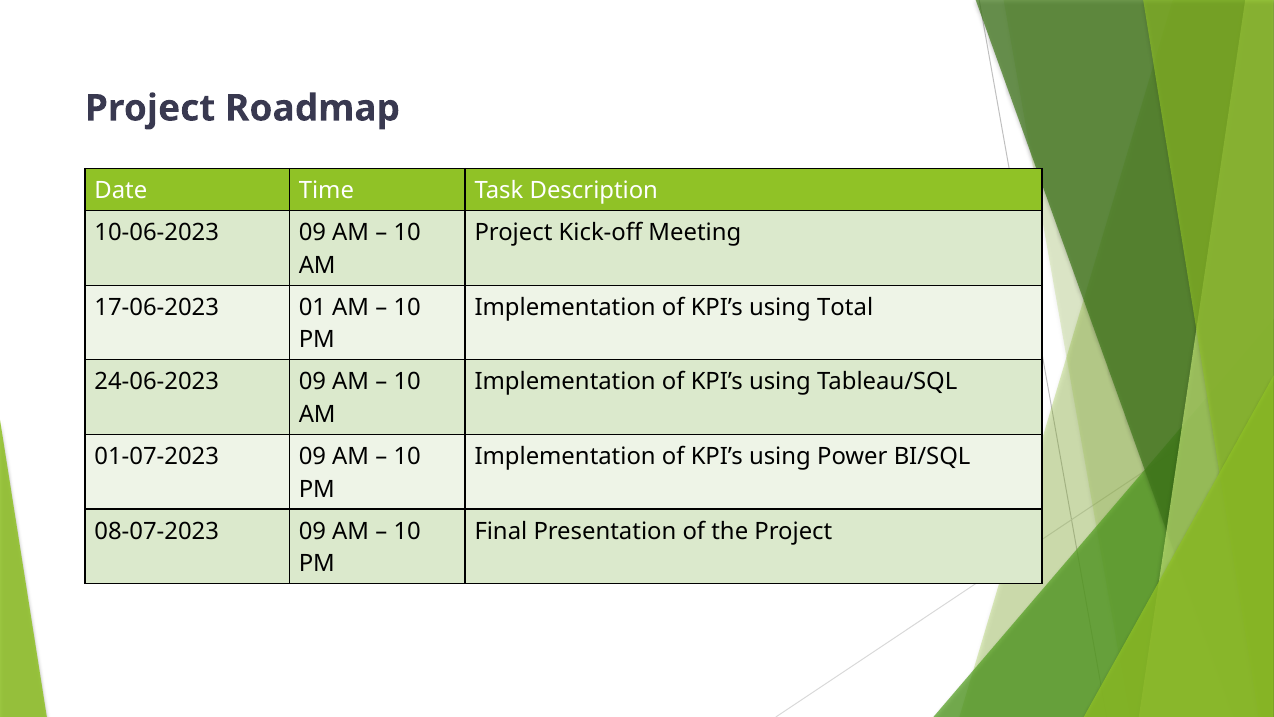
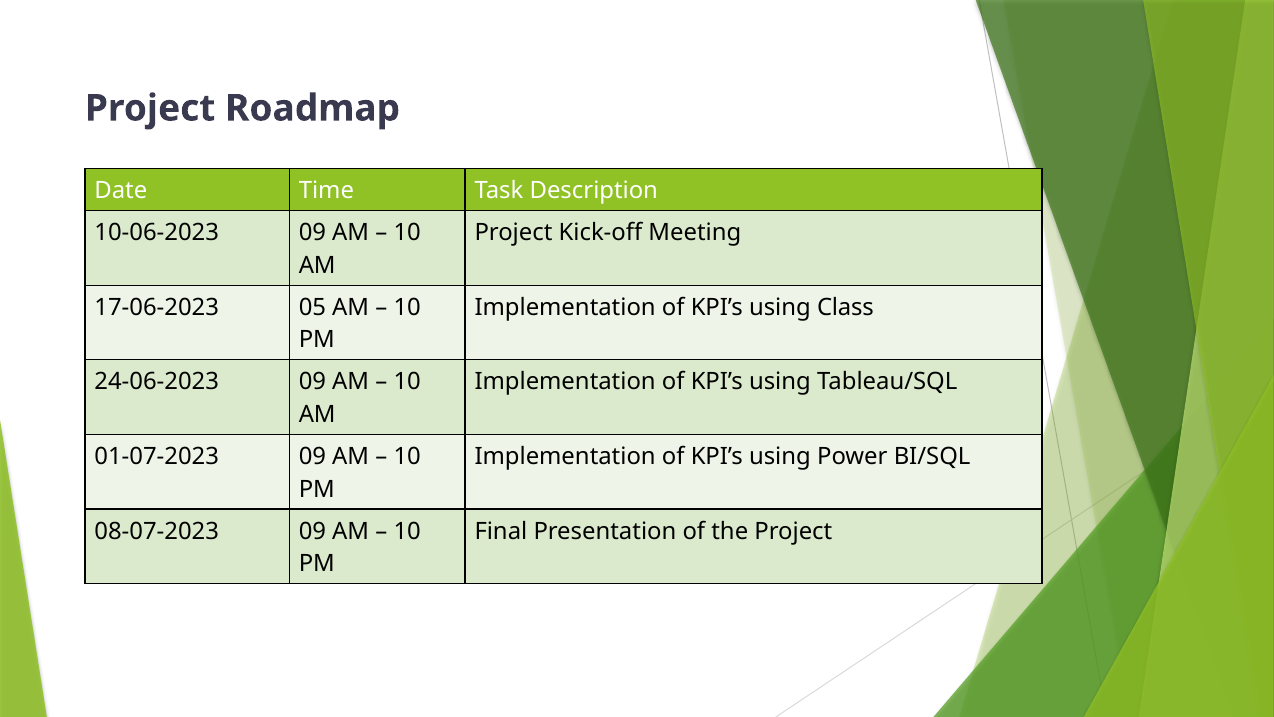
01: 01 -> 05
Total: Total -> Class
